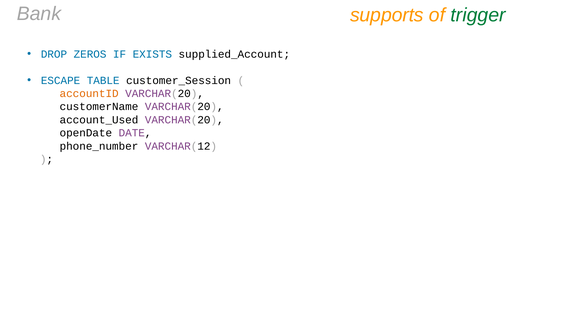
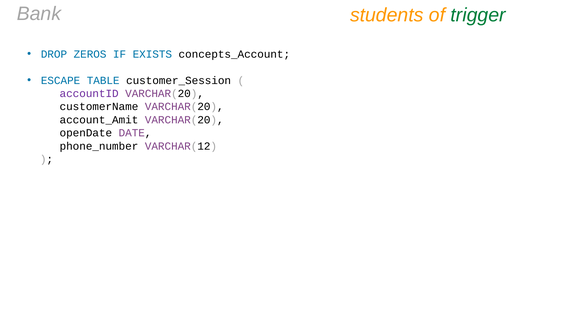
supports: supports -> students
supplied_Account: supplied_Account -> concepts_Account
accountID colour: orange -> purple
account_Used: account_Used -> account_Amit
